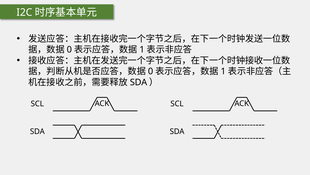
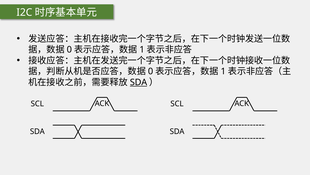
SDA at (139, 82) underline: none -> present
